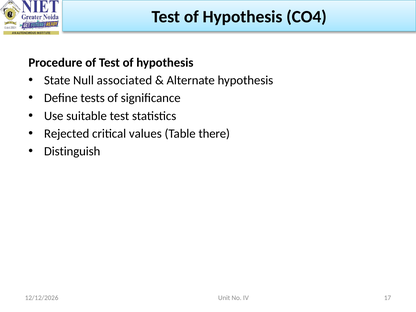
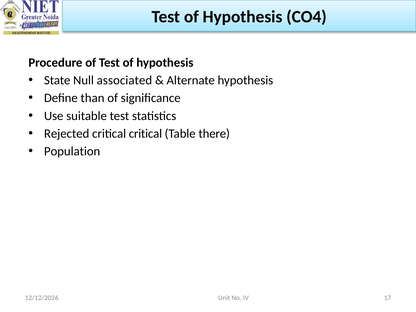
tests: tests -> than
critical values: values -> critical
Distinguish: Distinguish -> Population
